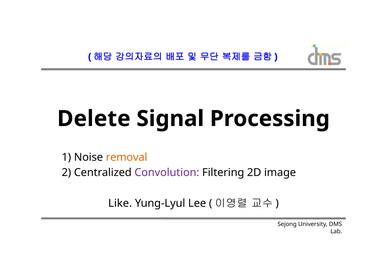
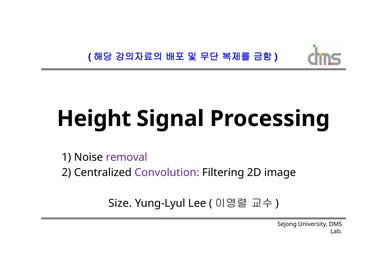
Delete: Delete -> Height
removal colour: orange -> purple
Like: Like -> Size
